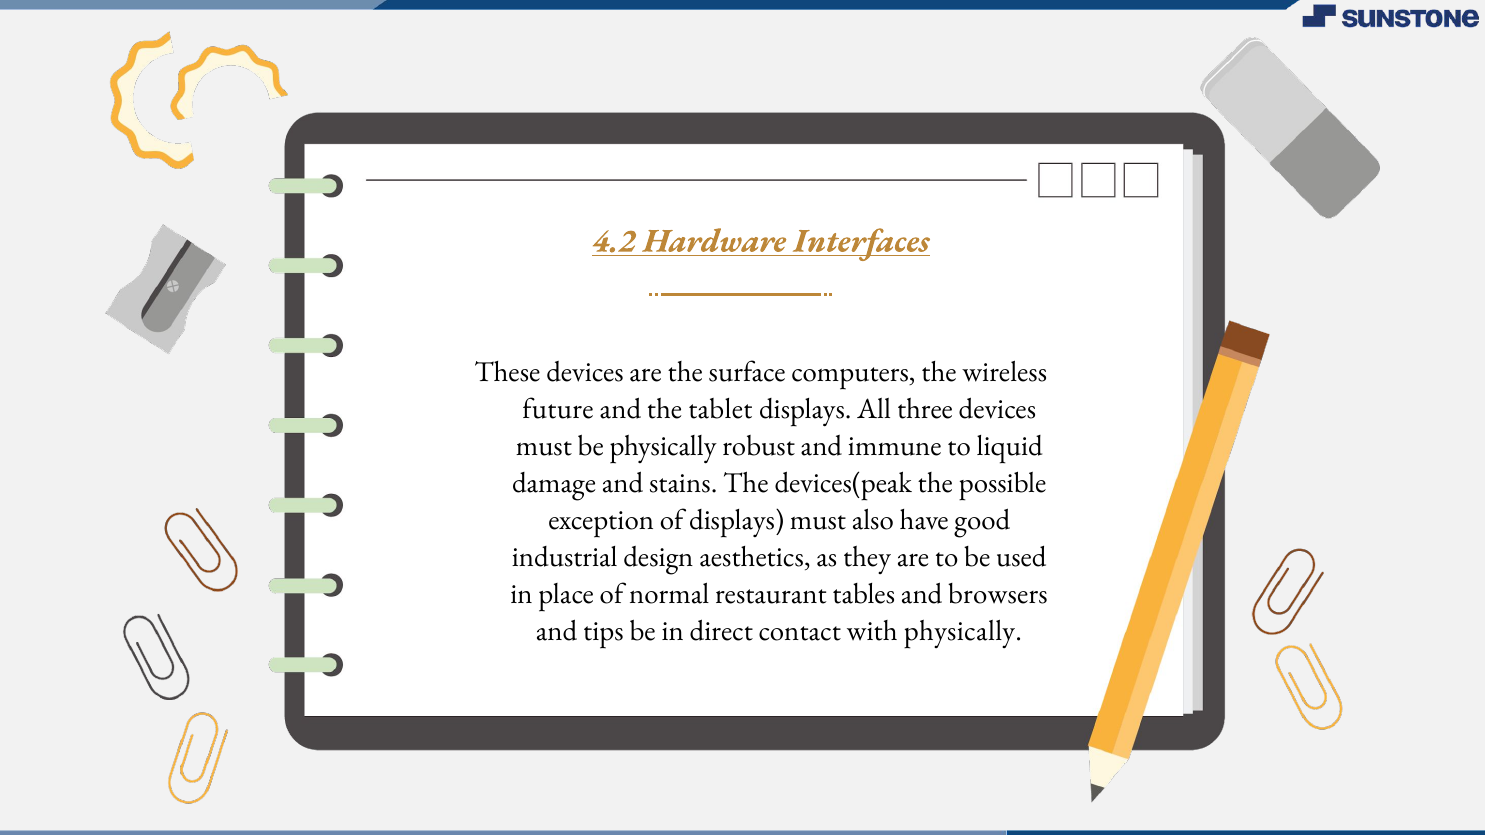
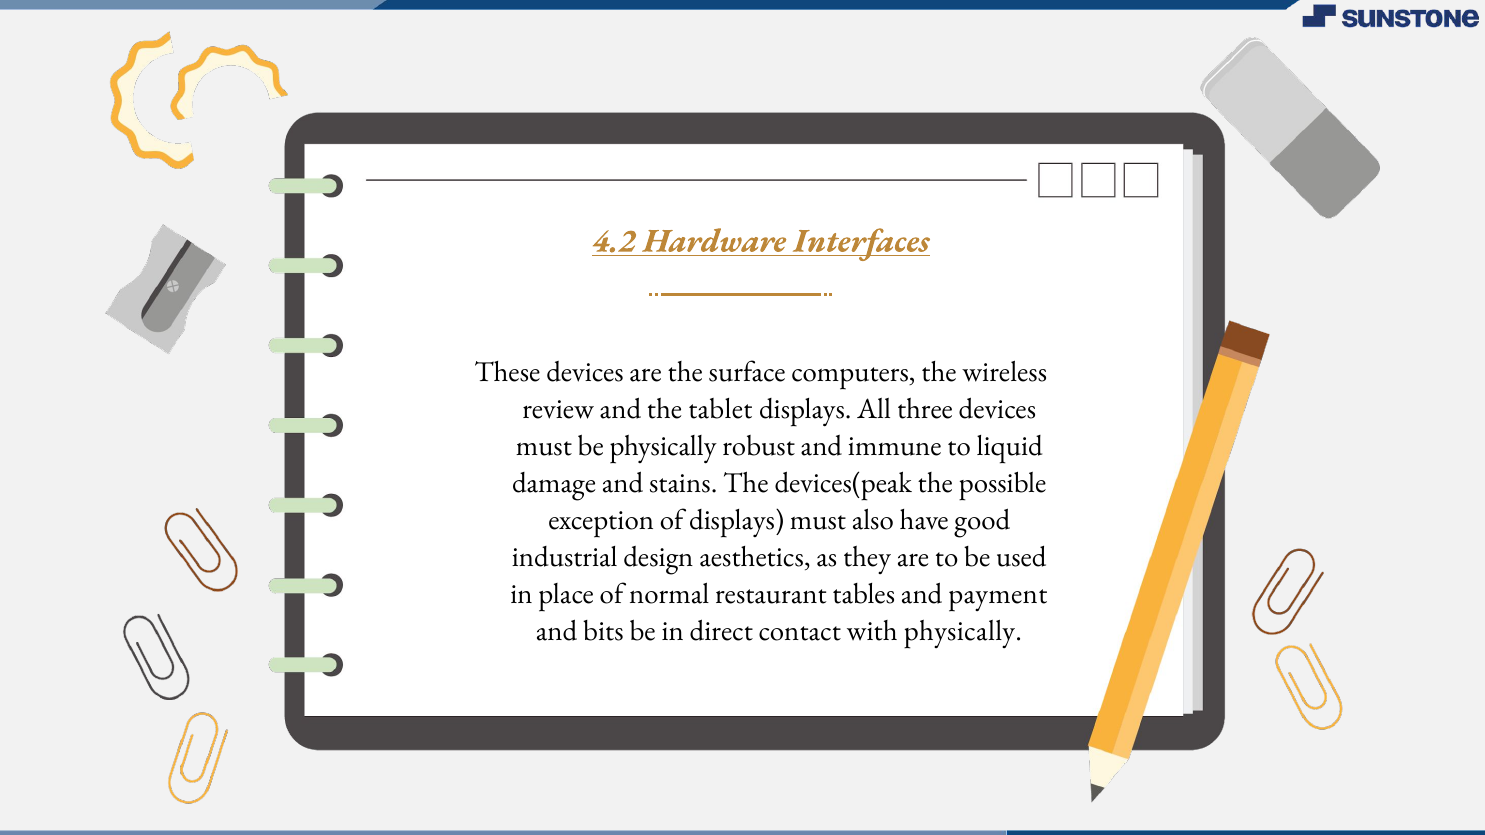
future: future -> review
browsers: browsers -> payment
tips: tips -> bits
